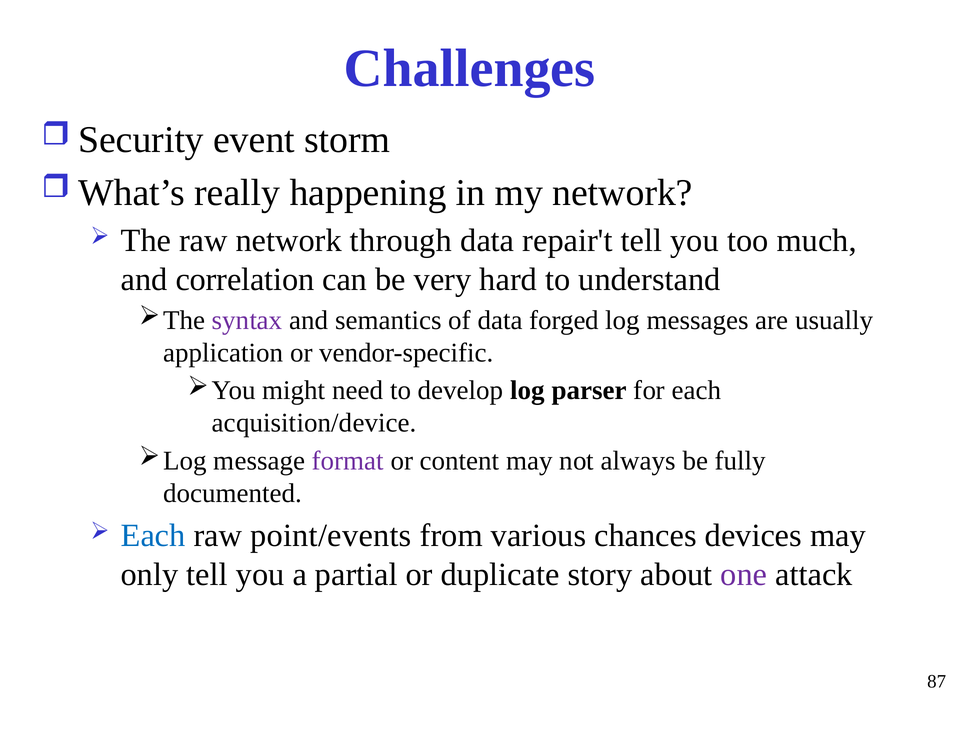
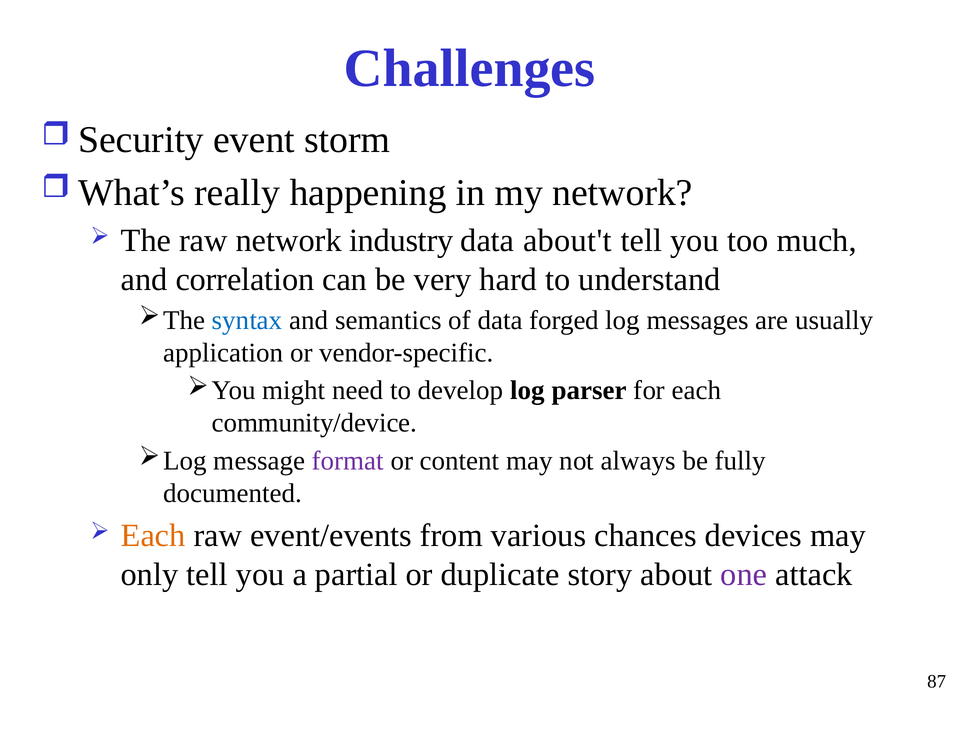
through: through -> industry
repair't: repair't -> about't
syntax colour: purple -> blue
acquisition/device: acquisition/device -> community/device
Each at (153, 536) colour: blue -> orange
point/events: point/events -> event/events
